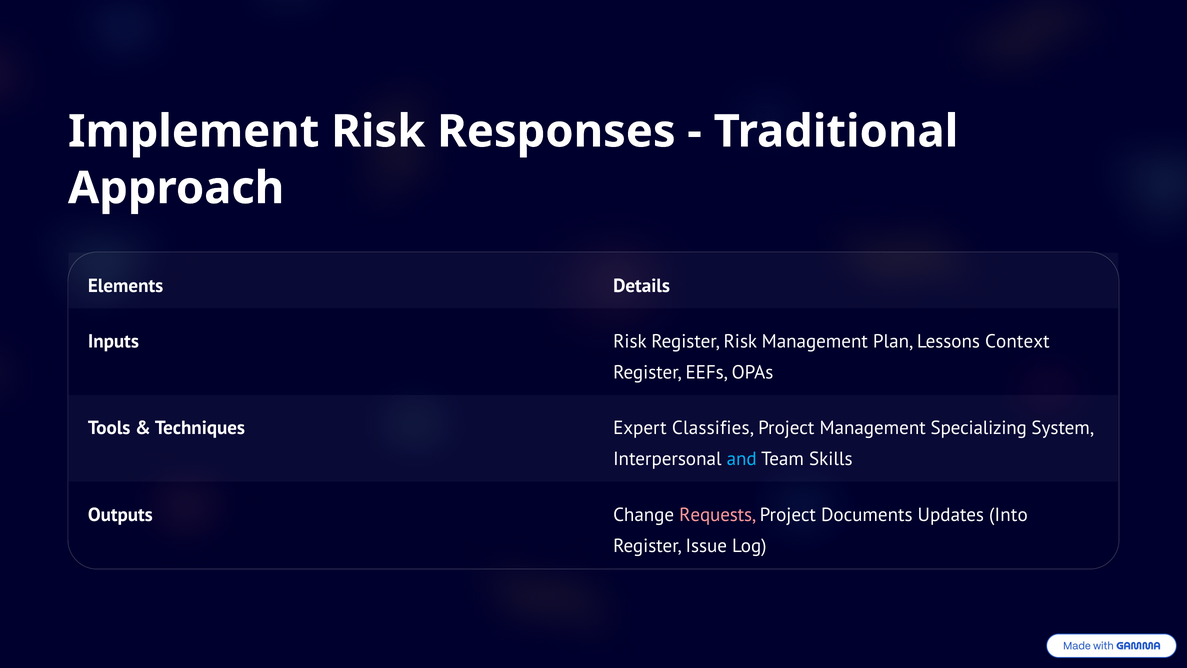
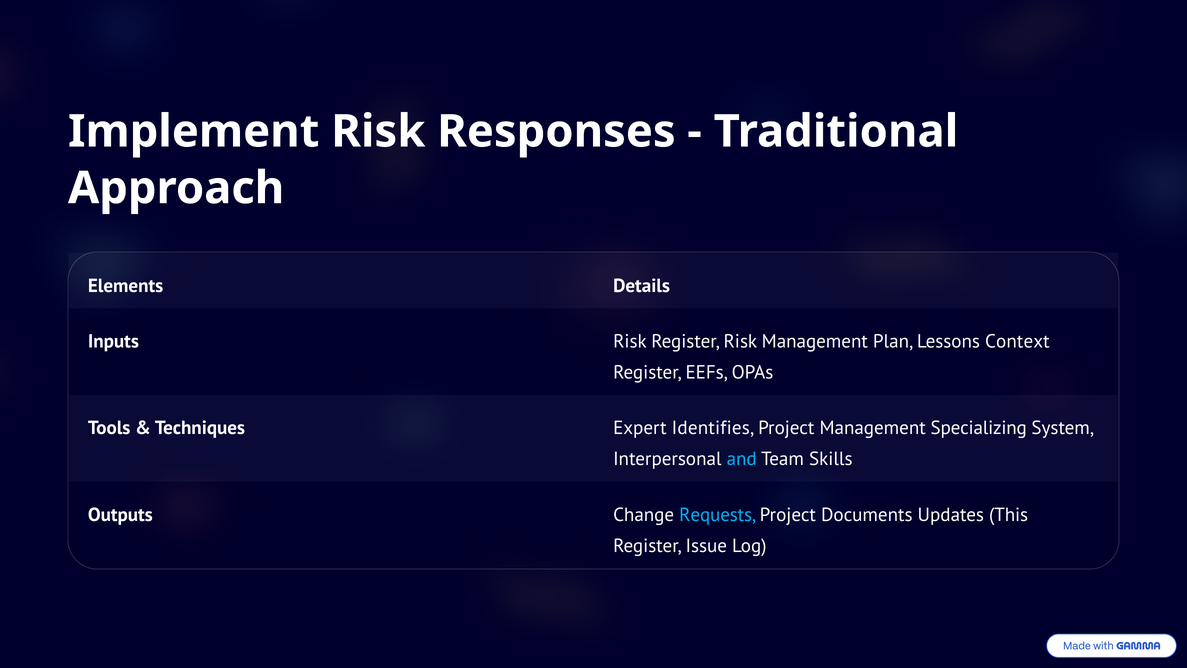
Classifies: Classifies -> Identifies
Requests colour: pink -> light blue
Into: Into -> This
